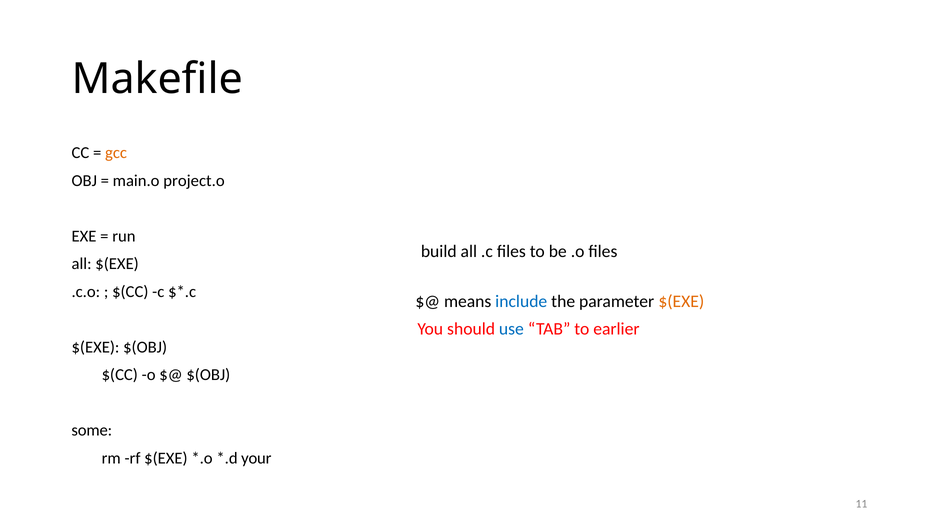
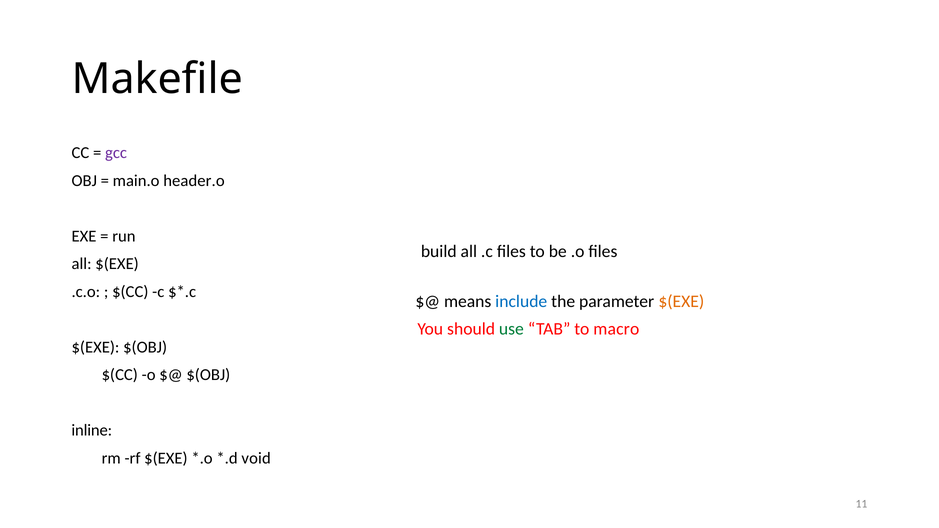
gcc colour: orange -> purple
project.o: project.o -> header.o
use colour: blue -> green
earlier: earlier -> macro
some: some -> inline
your: your -> void
